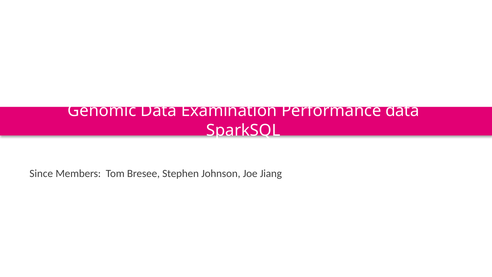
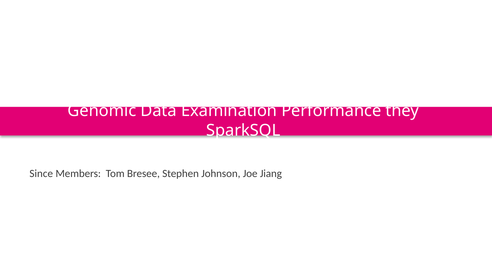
Performance data: data -> they
